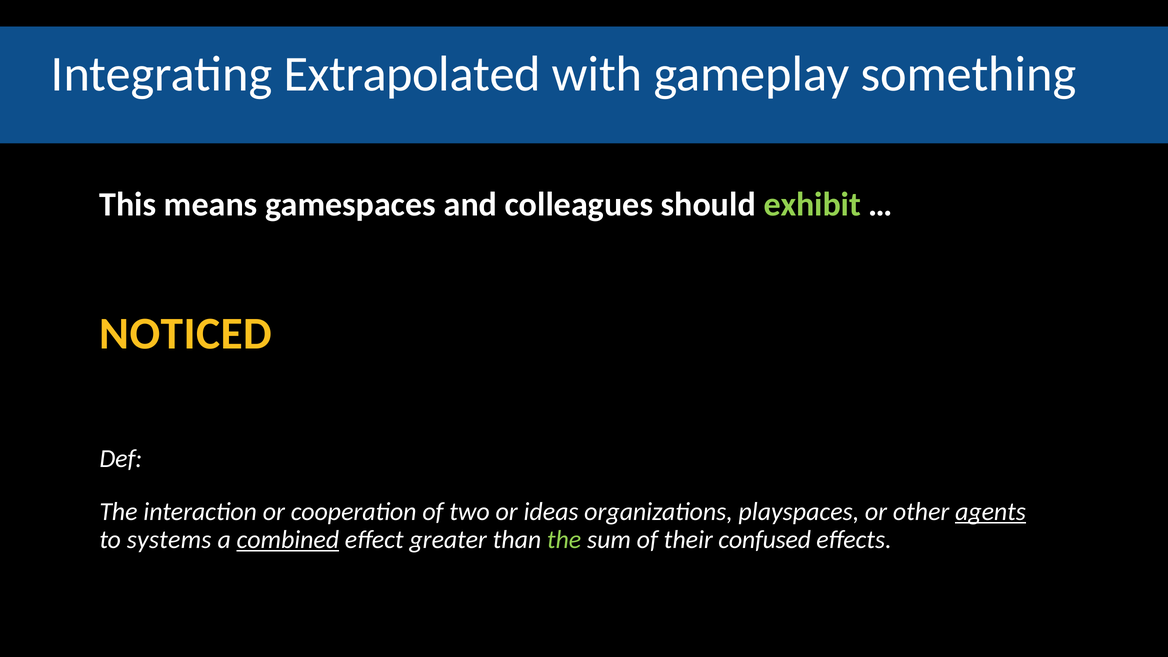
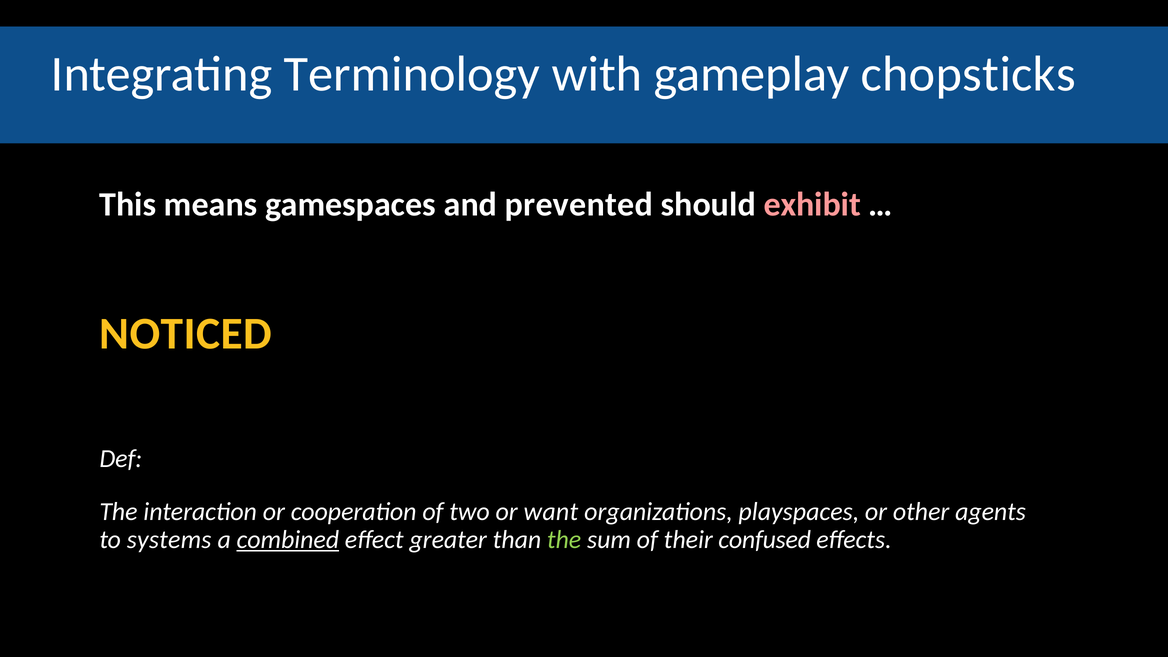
Extrapolated: Extrapolated -> Terminology
something: something -> chopsticks
colleagues: colleagues -> prevented
exhibit colour: light green -> pink
ideas: ideas -> want
agents underline: present -> none
